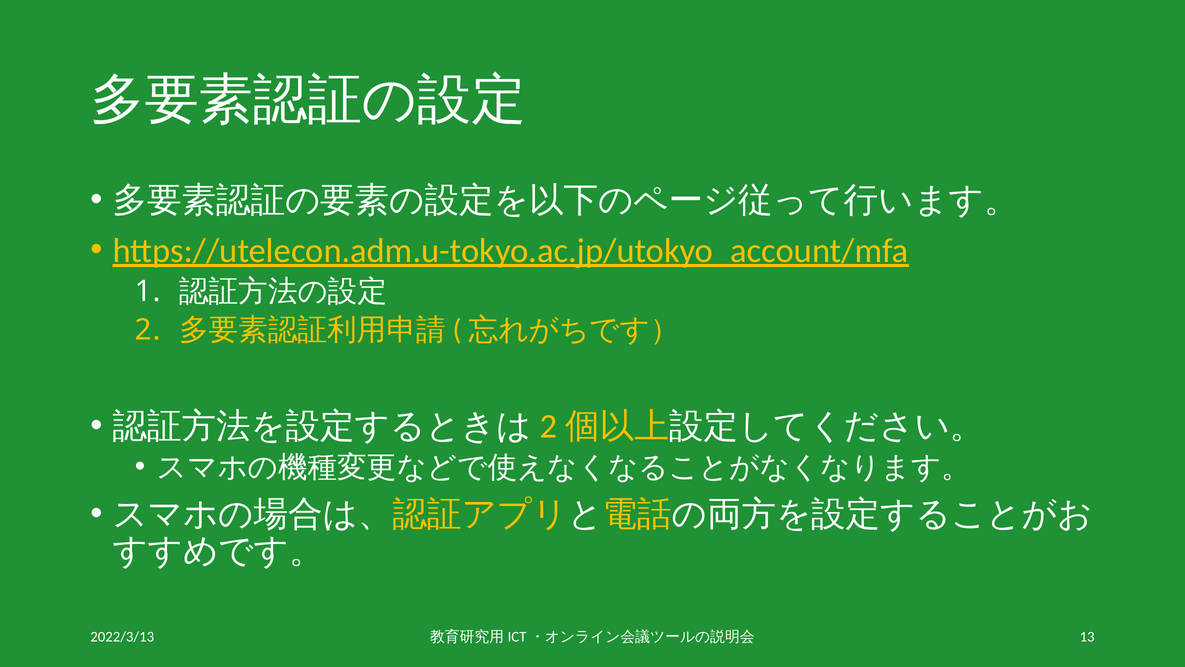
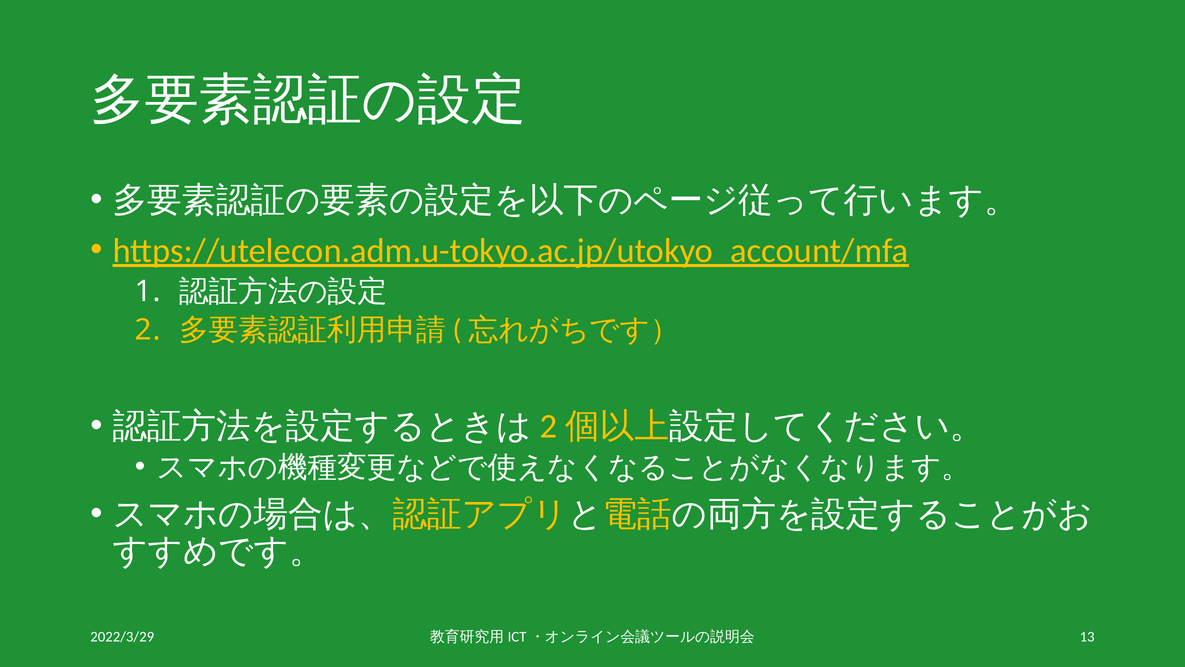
2022/3/13: 2022/3/13 -> 2022/3/29
